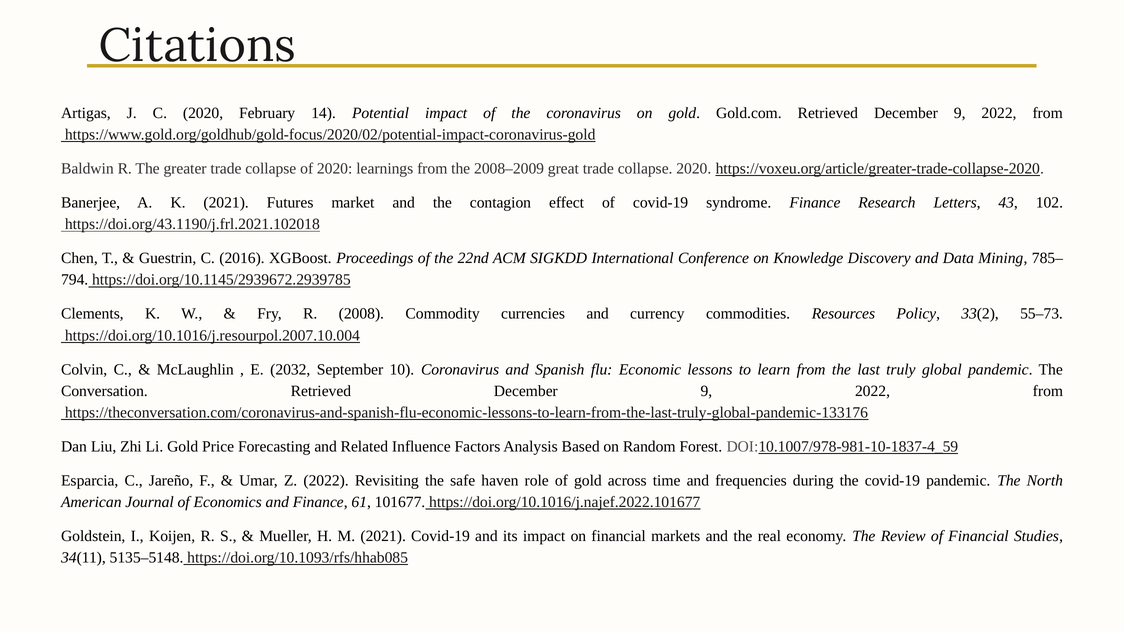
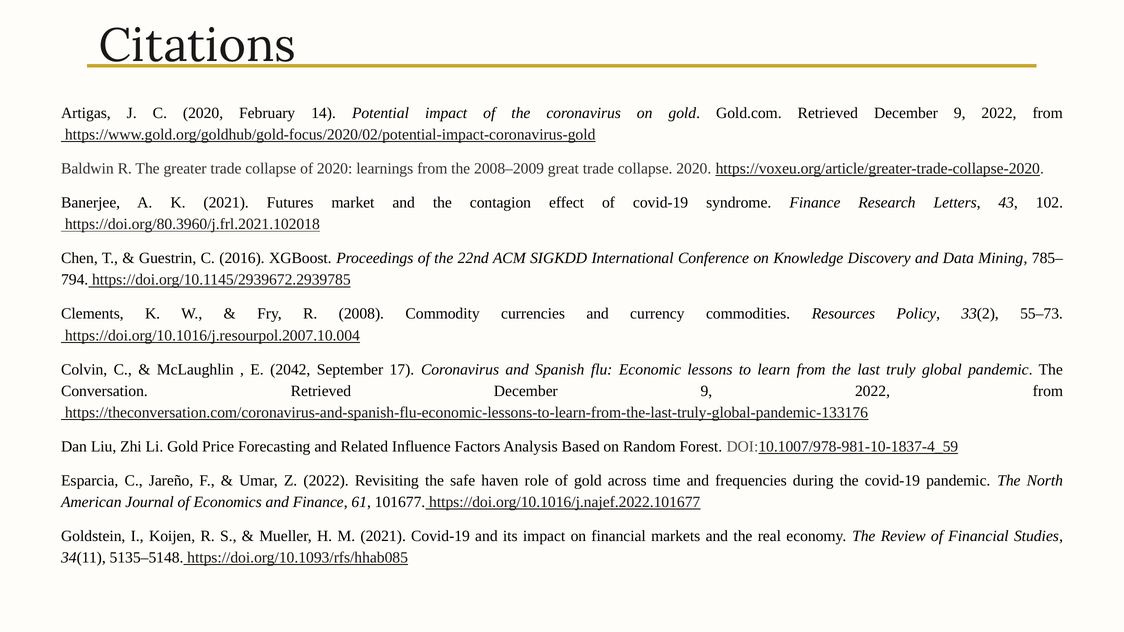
https://doi.org/43.1190/j.frl.2021.102018: https://doi.org/43.1190/j.frl.2021.102018 -> https://doi.org/80.3960/j.frl.2021.102018
2032: 2032 -> 2042
10: 10 -> 17
